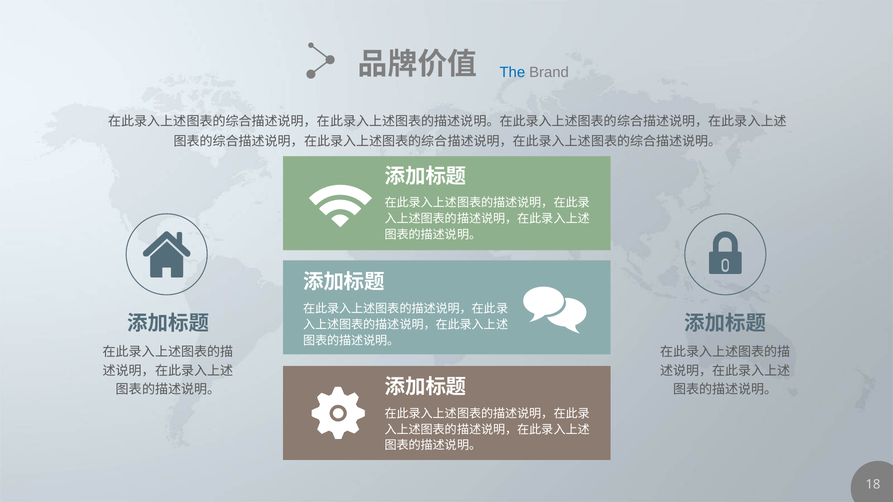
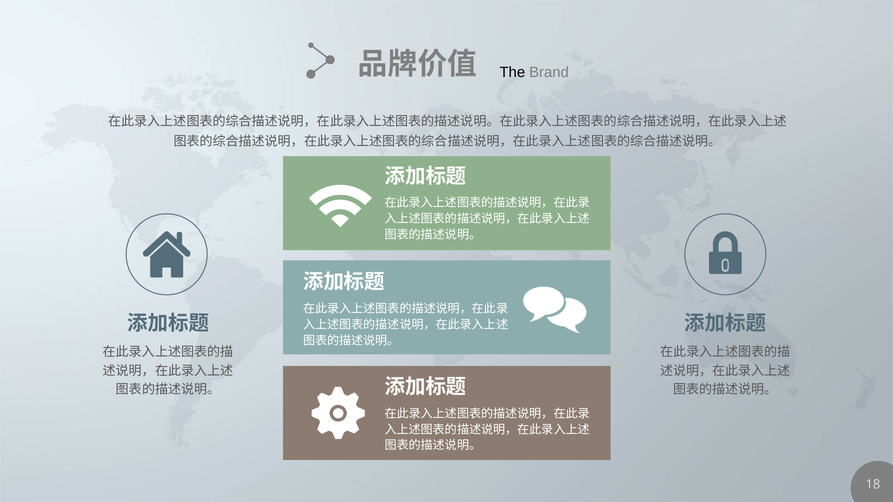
The colour: blue -> black
